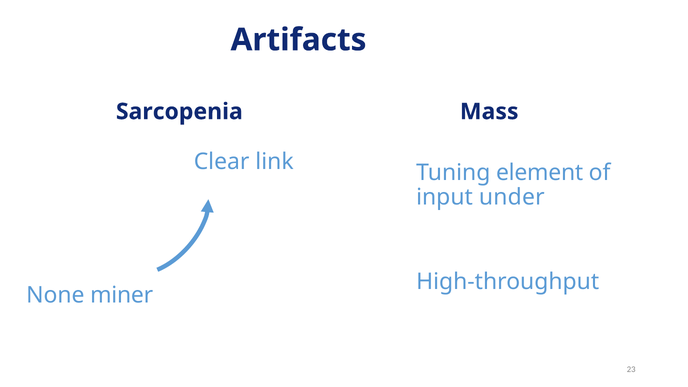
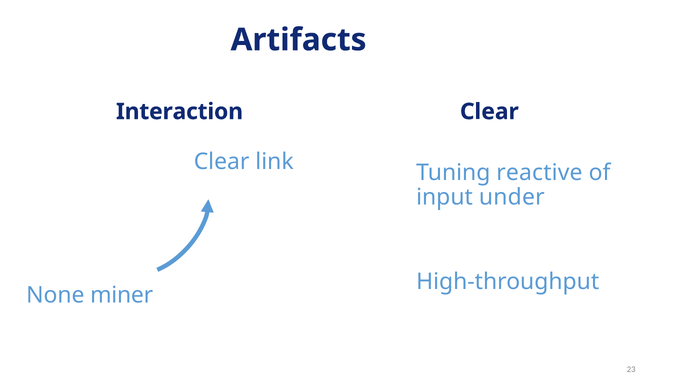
Sarcopenia: Sarcopenia -> Interaction
Mass at (489, 112): Mass -> Clear
element: element -> reactive
